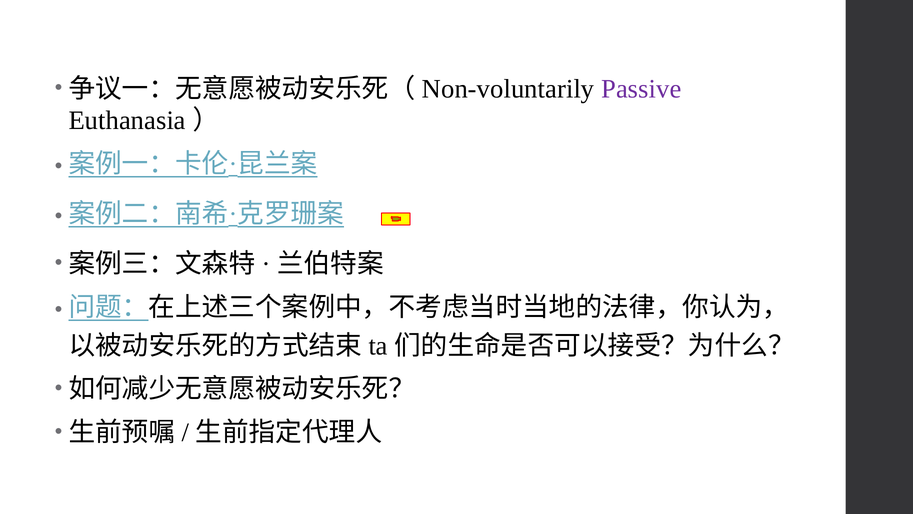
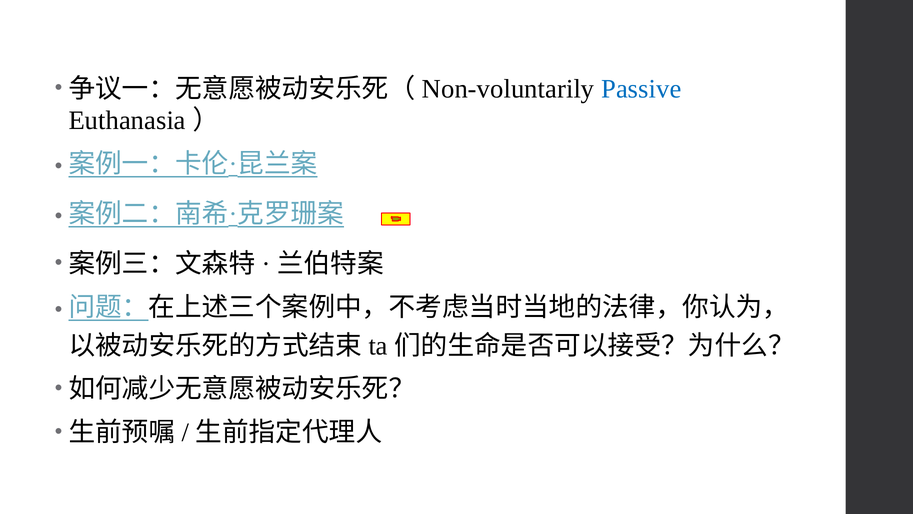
Passive colour: purple -> blue
